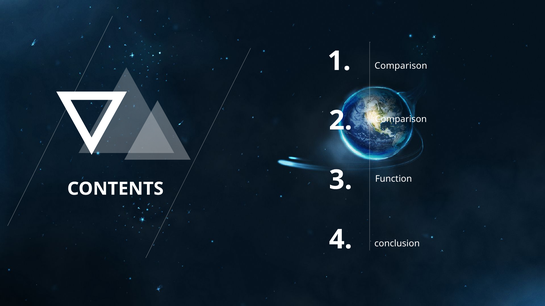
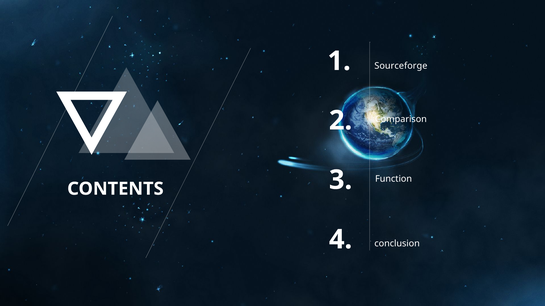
Comparison at (401, 66): Comparison -> Sourceforge
